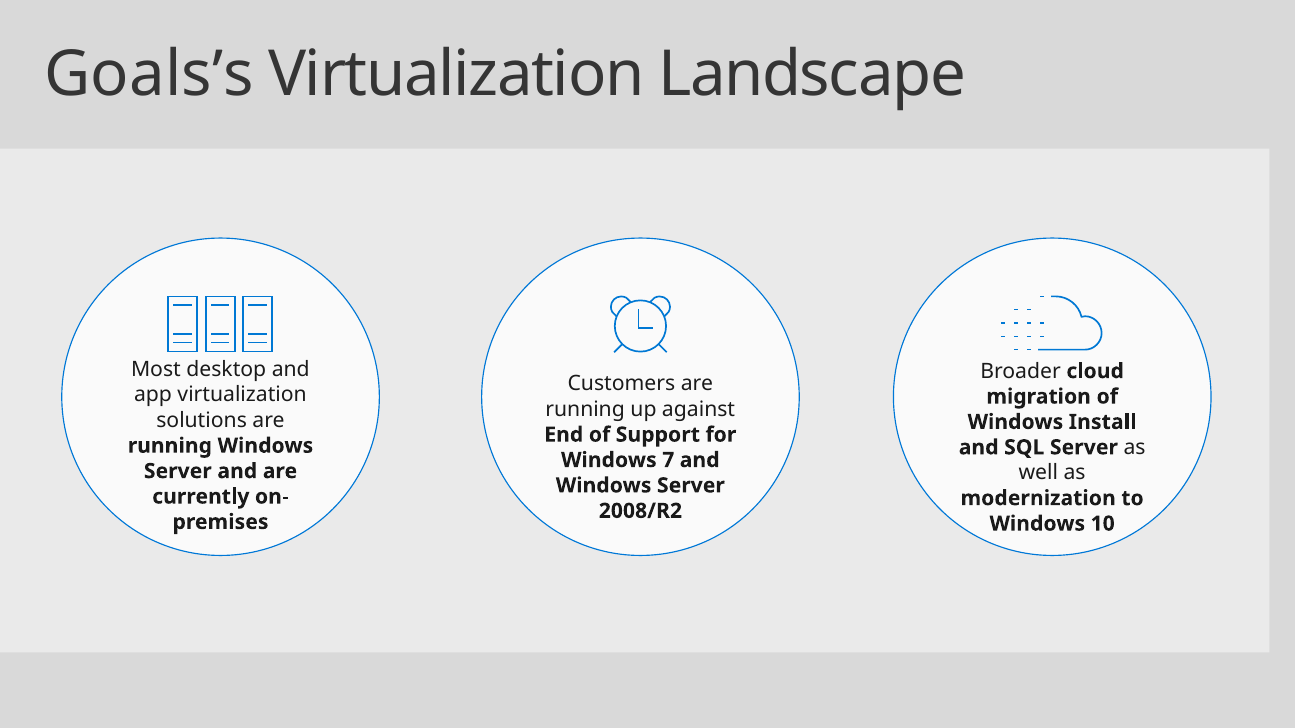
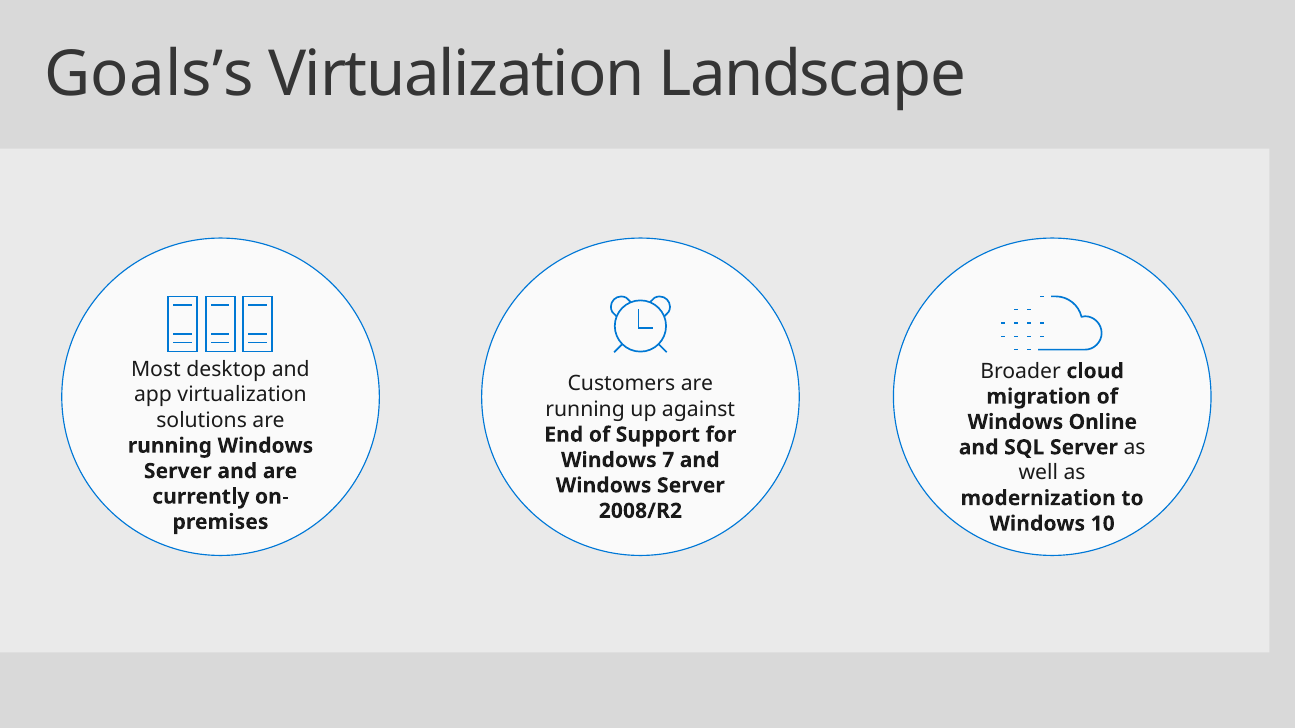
Install: Install -> Online
